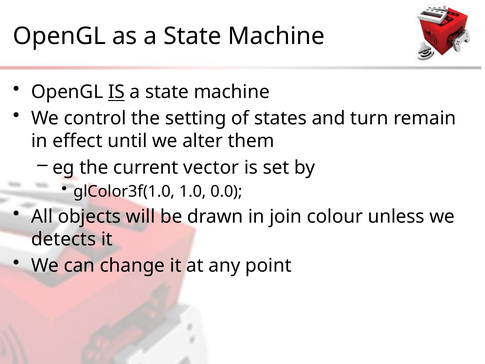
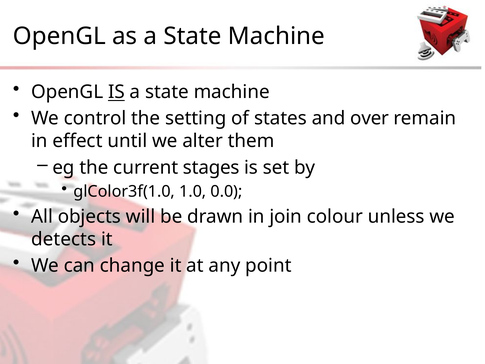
turn: turn -> over
vector: vector -> stages
